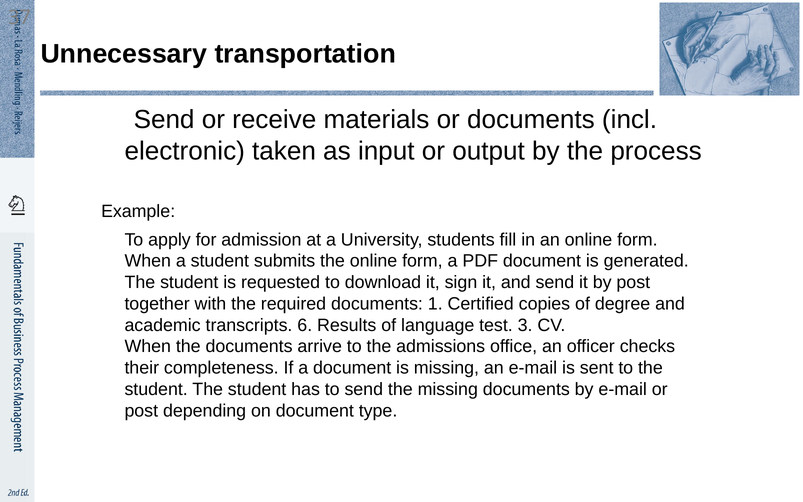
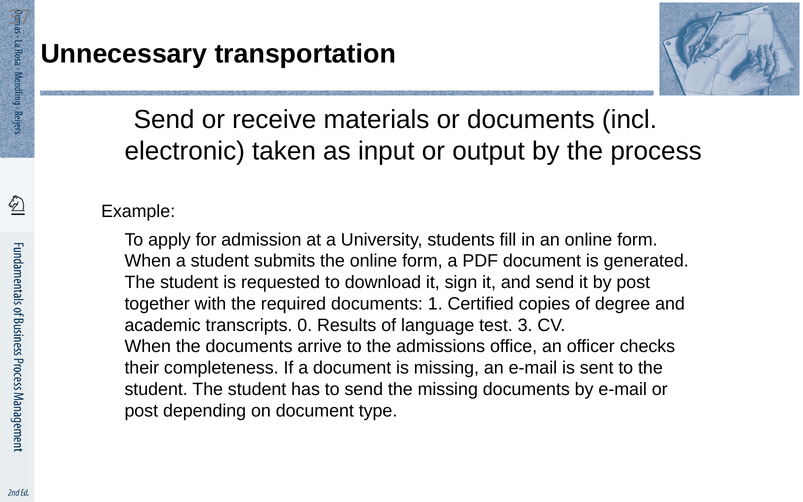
6: 6 -> 0
